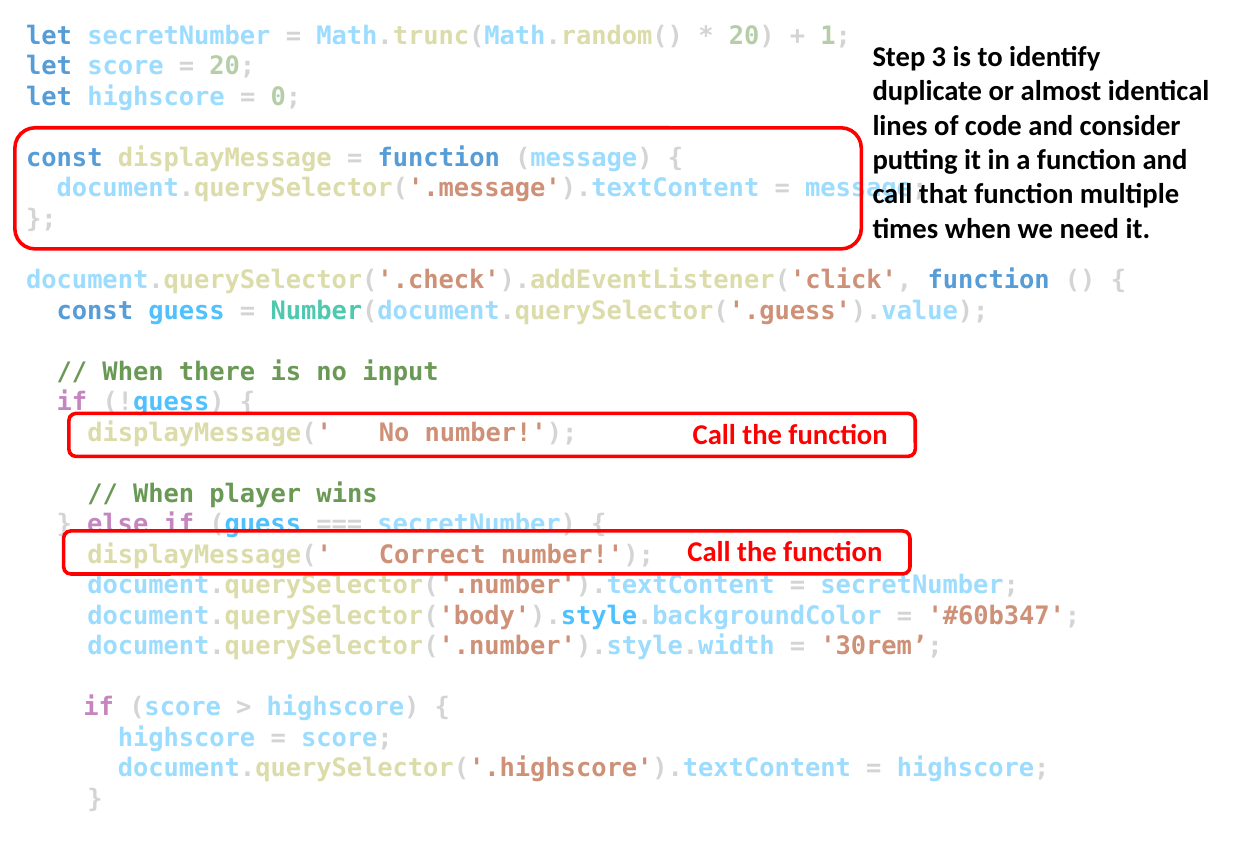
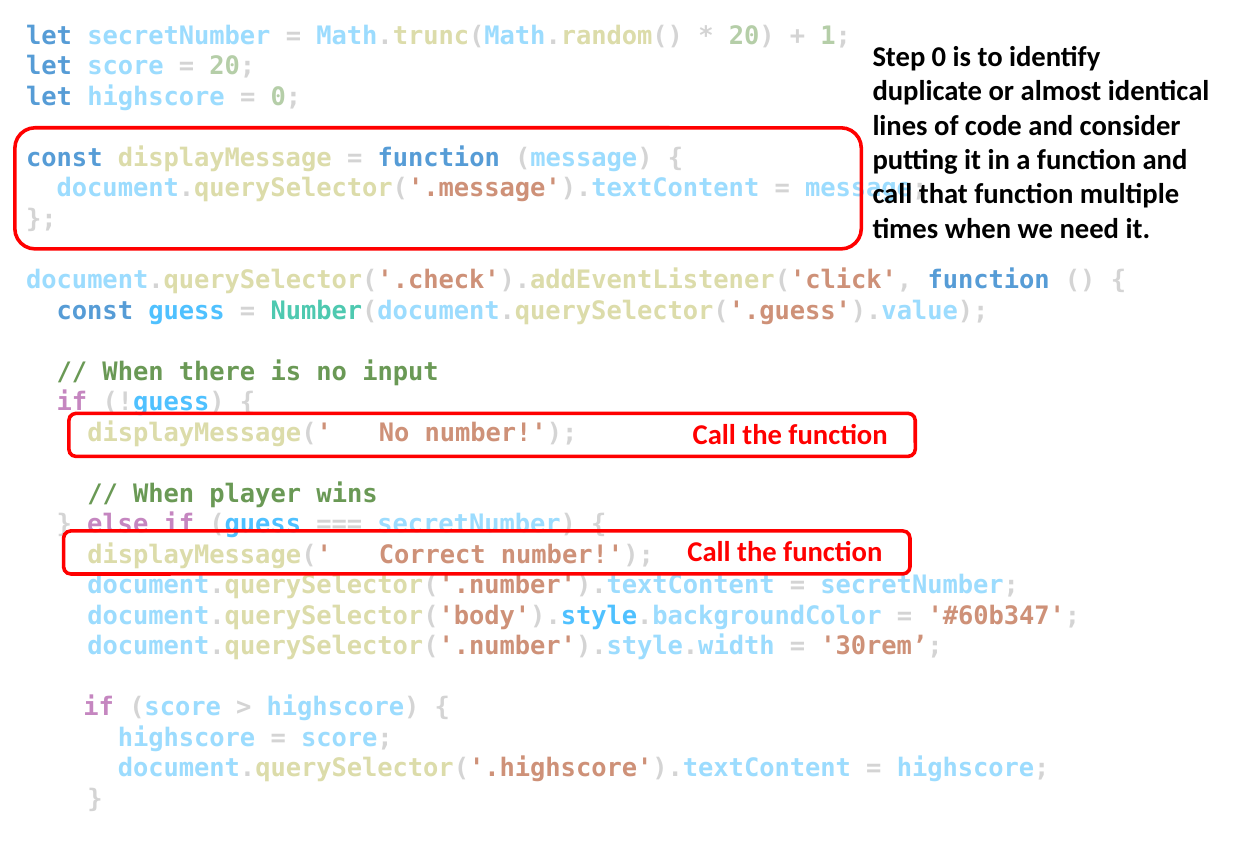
Step 3: 3 -> 0
